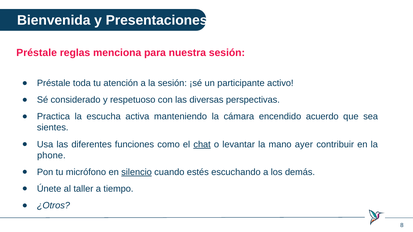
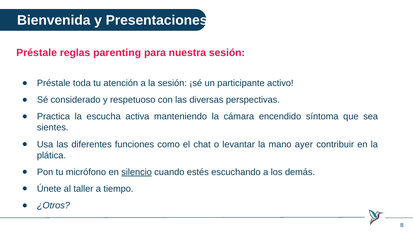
menciona: menciona -> parenting
acuerdo: acuerdo -> síntoma
chat underline: present -> none
phone: phone -> plática
